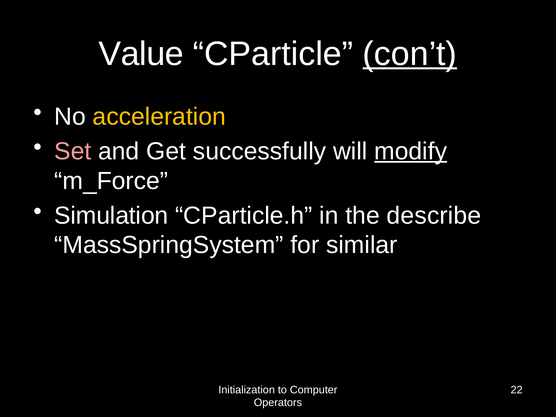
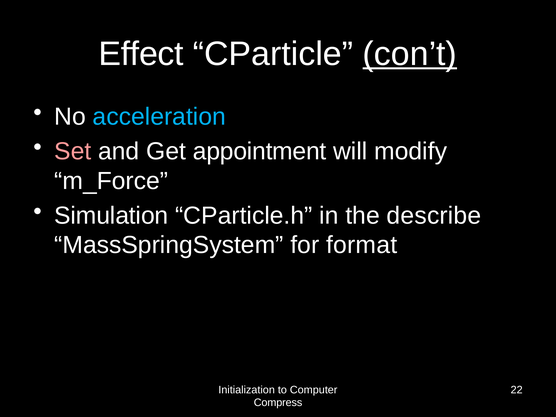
Value: Value -> Effect
acceleration colour: yellow -> light blue
successfully: successfully -> appointment
modify underline: present -> none
similar: similar -> format
Operators: Operators -> Compress
